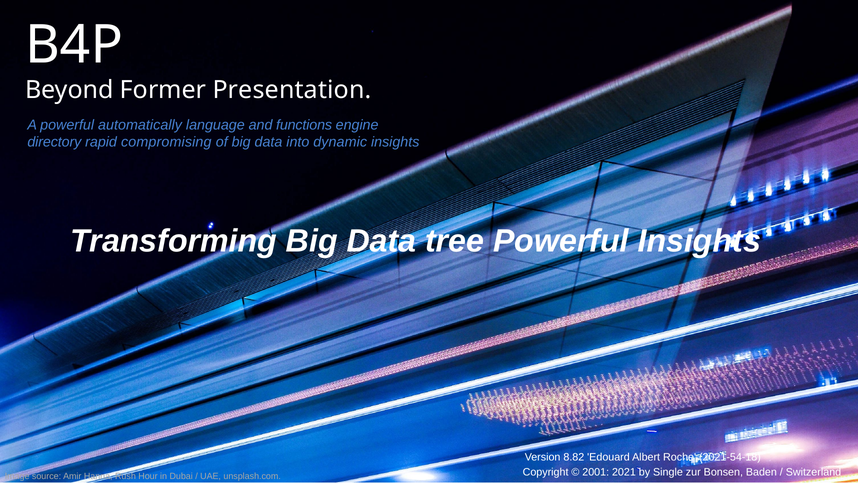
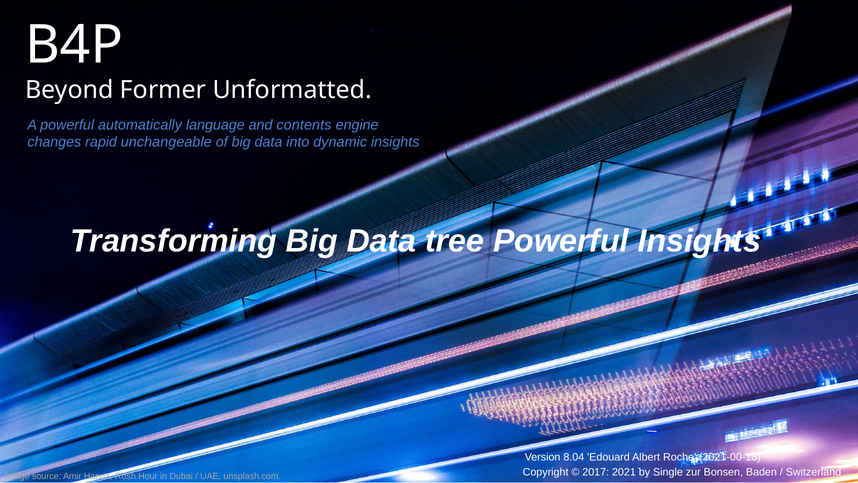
Presentation: Presentation -> Unformatted
functions: functions -> contents
directory: directory -> changes
compromising: compromising -> unchangeable
8.82: 8.82 -> 8.04
2021-54-18: 2021-54-18 -> 2021-00-18
2001: 2001 -> 2017
